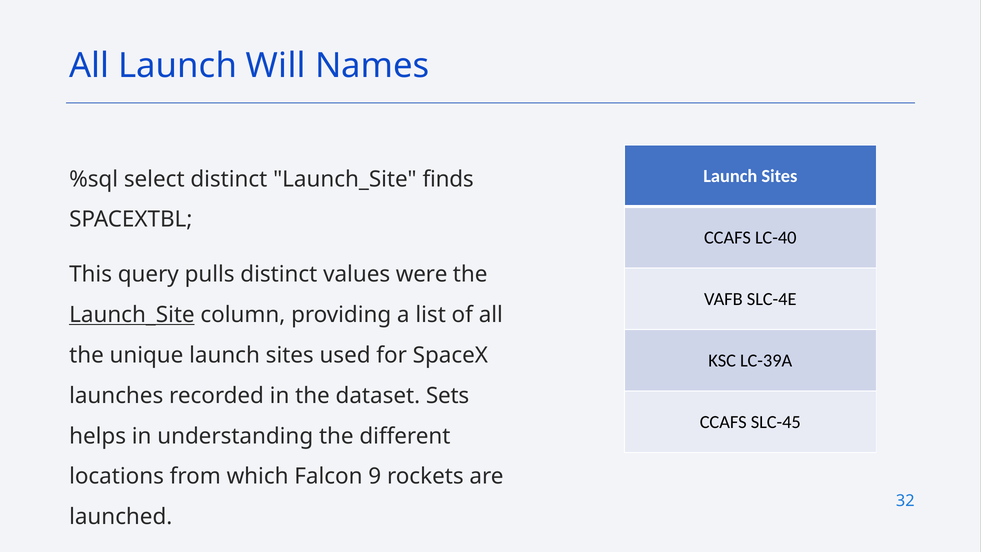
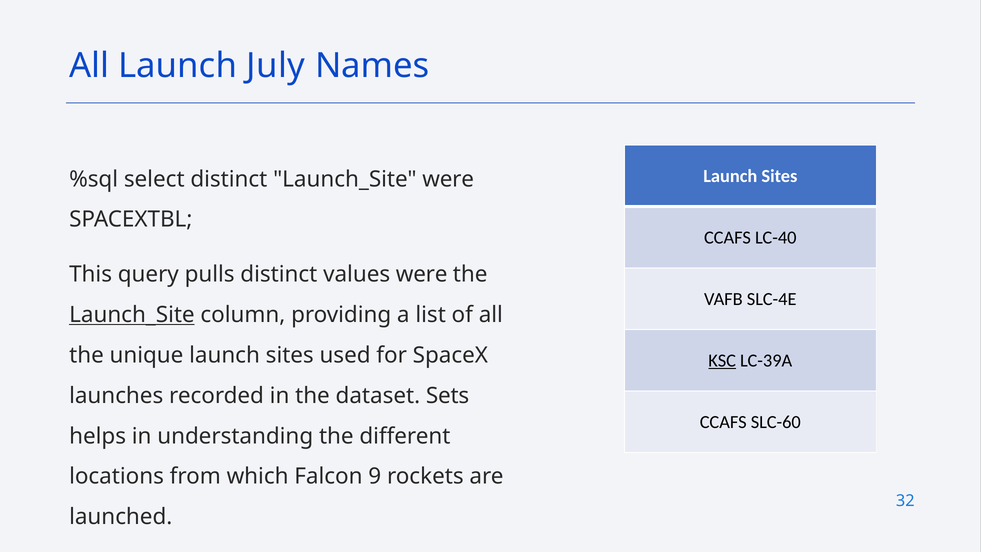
Will: Will -> July
Launch_Site finds: finds -> were
KSC underline: none -> present
SLC-45: SLC-45 -> SLC-60
